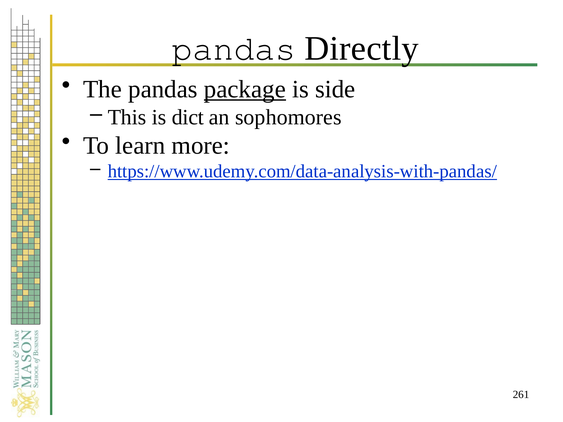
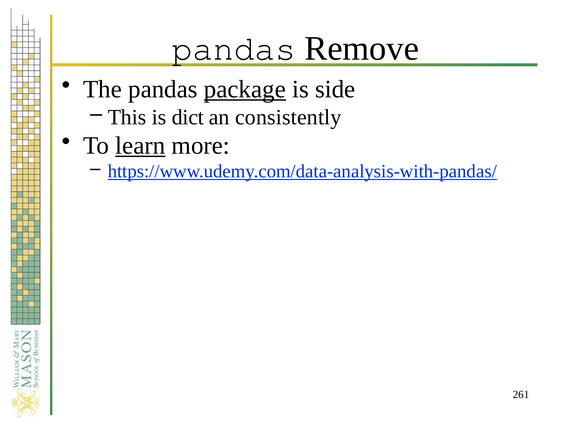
Directly: Directly -> Remove
sophomores: sophomores -> consistently
learn underline: none -> present
